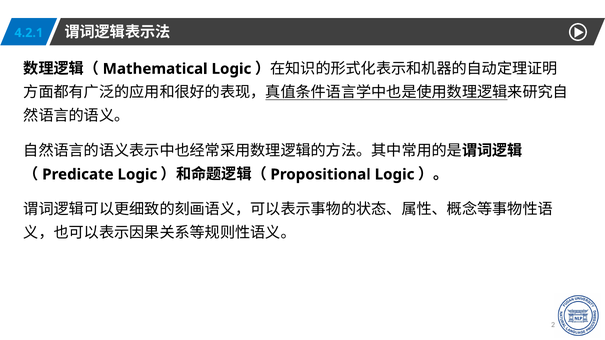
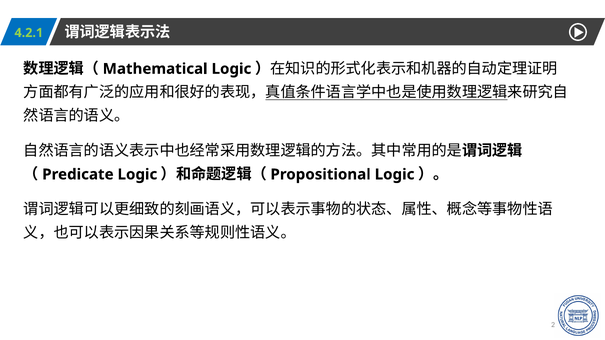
4.2.1 colour: light blue -> light green
